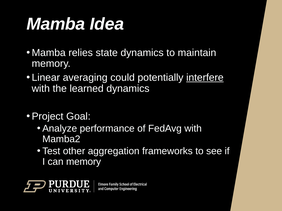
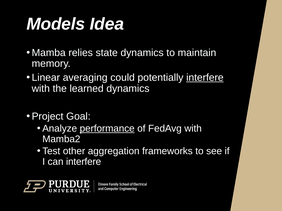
Mamba at (56, 24): Mamba -> Models
performance underline: none -> present
can memory: memory -> interfere
